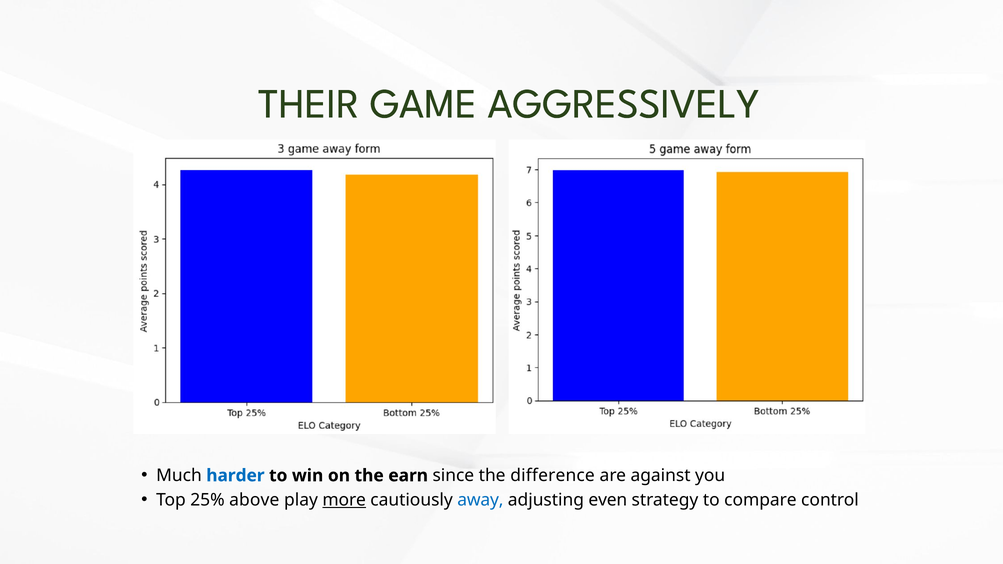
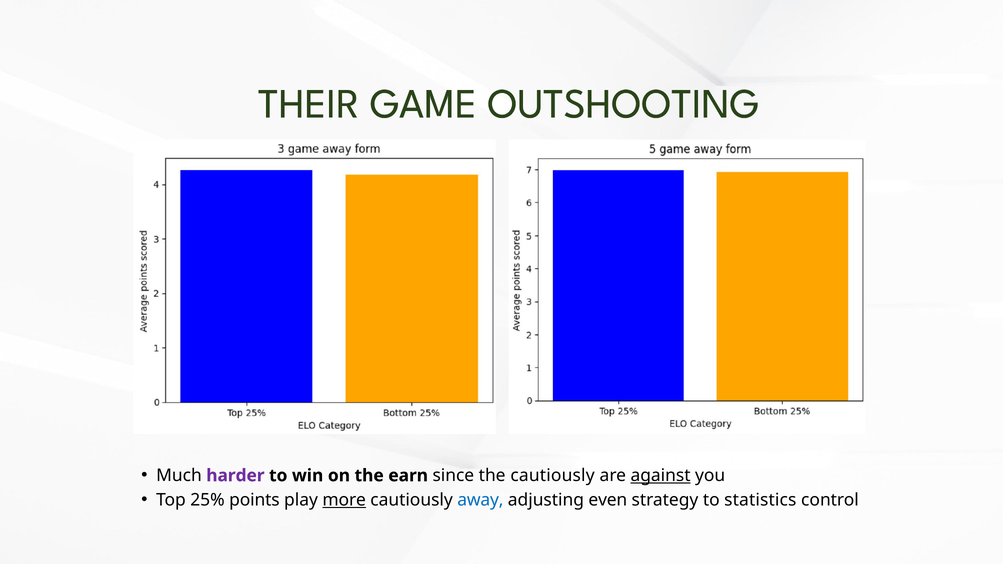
AGGRESSIVELY: AGGRESSIVELY -> OUTSHOOTING
harder colour: blue -> purple
the difference: difference -> cautiously
against underline: none -> present
above: above -> points
compare: compare -> statistics
